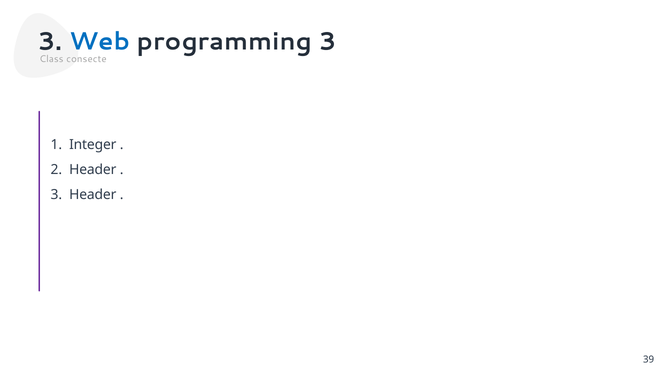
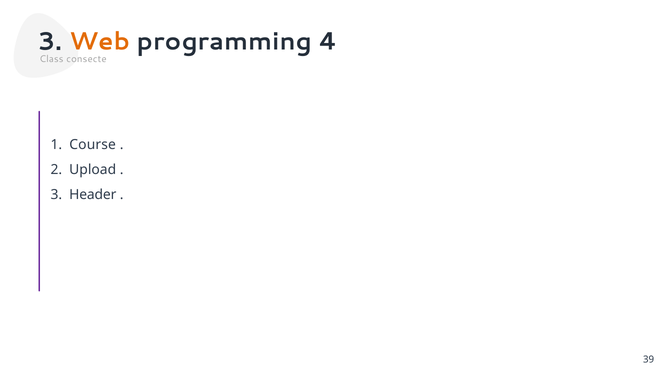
Web colour: blue -> orange
programming 3: 3 -> 4
Integer: Integer -> Course
Header at (93, 169): Header -> Upload
